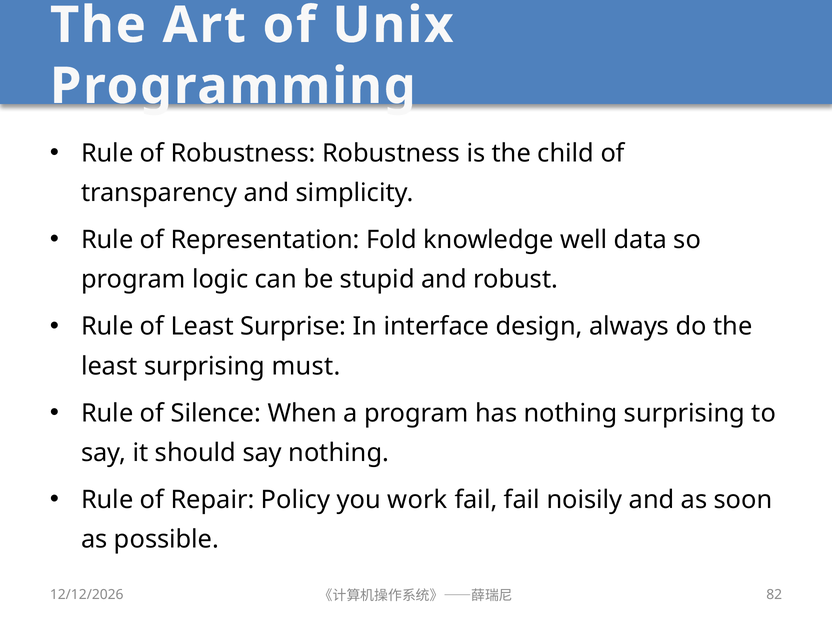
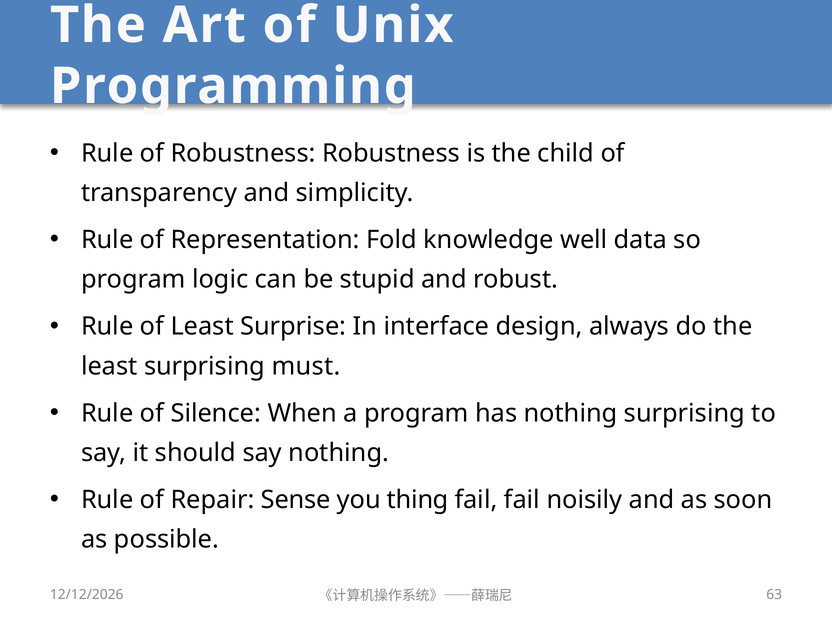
Policy: Policy -> Sense
work: work -> thing
82: 82 -> 63
